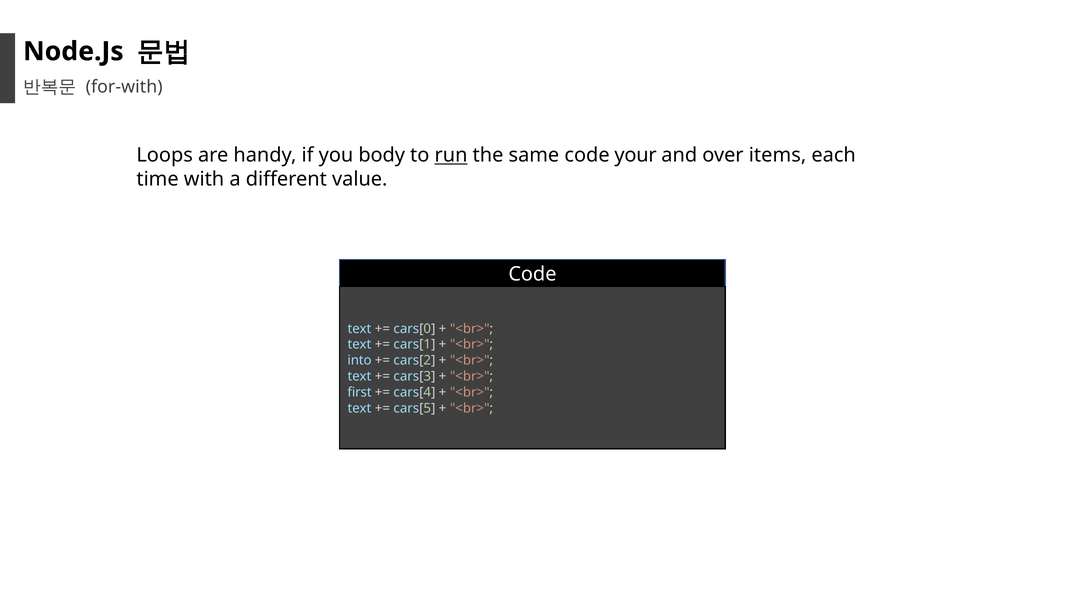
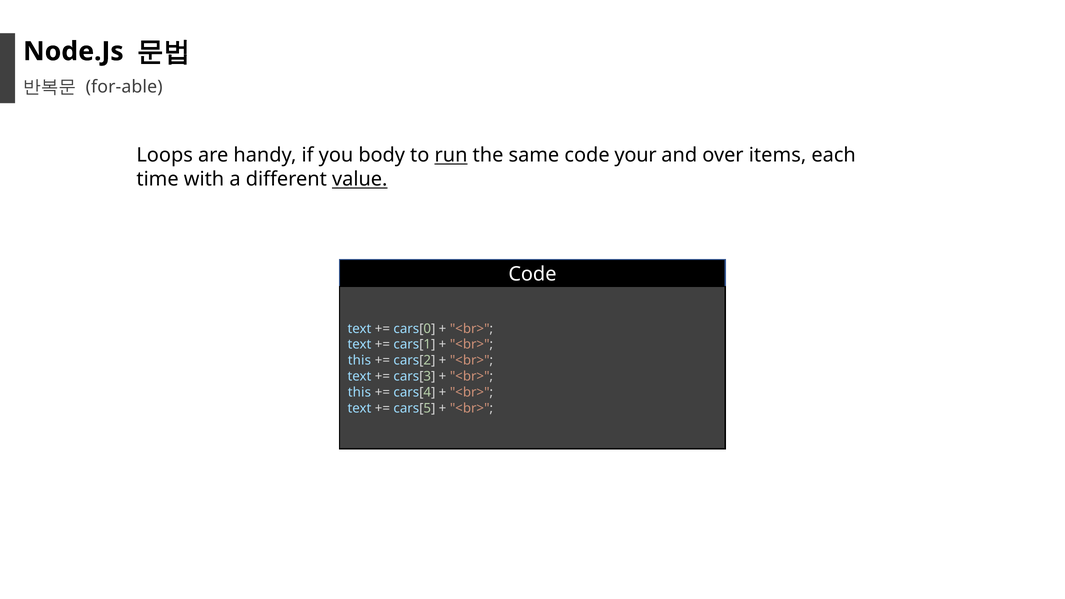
for-with: for-with -> for-able
value underline: none -> present
into at (360, 361): into -> this
first at (360, 393): first -> this
